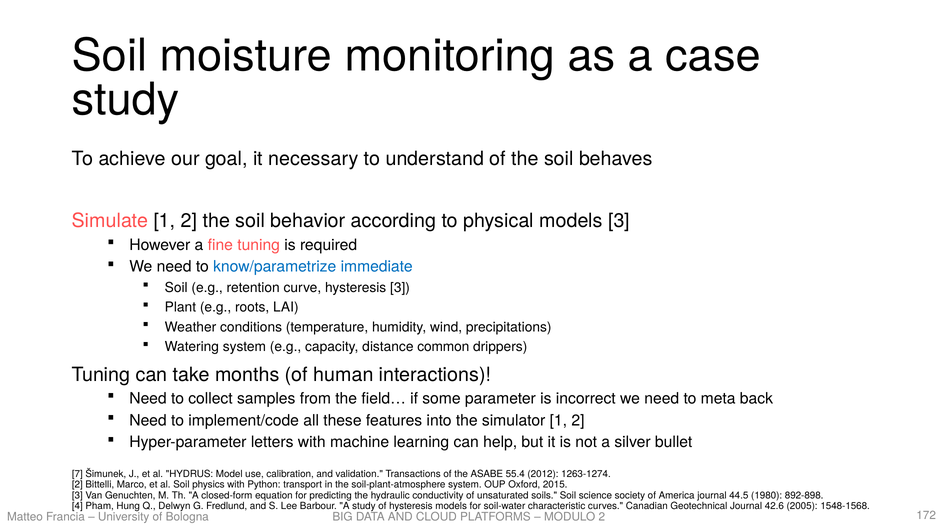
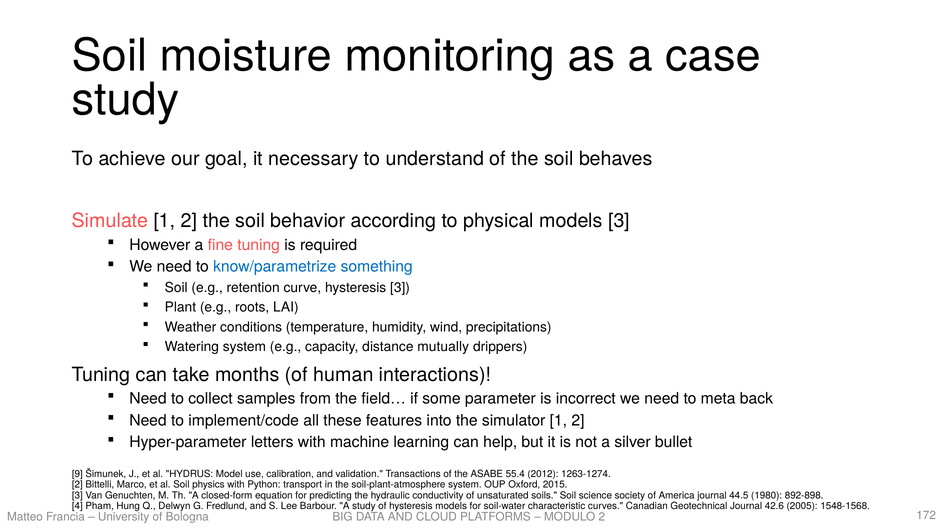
immediate: immediate -> something
common: common -> mutually
7: 7 -> 9
